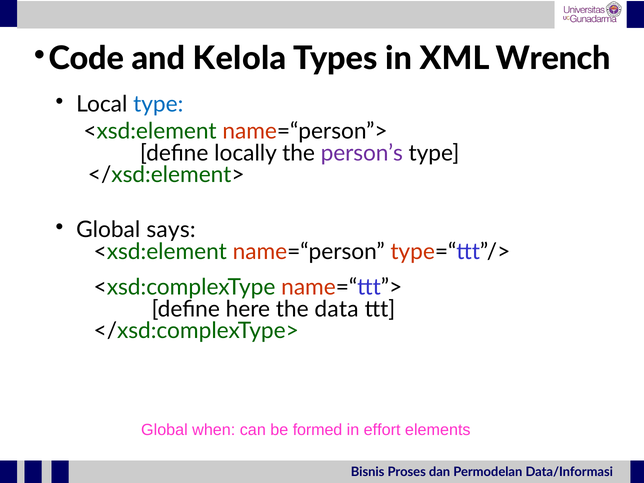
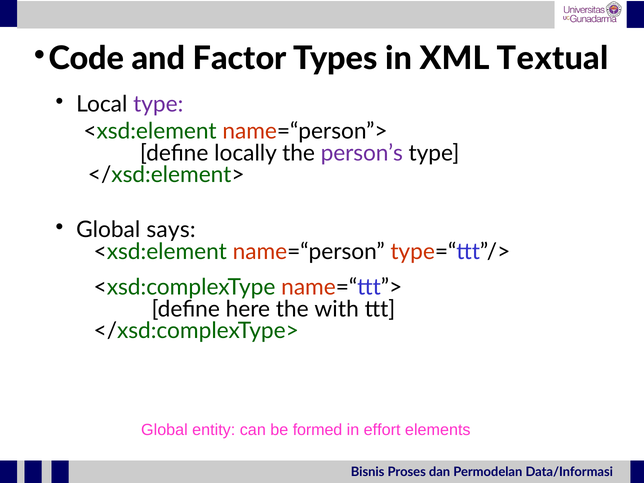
Kelola: Kelola -> Factor
Wrench: Wrench -> Textual
type at (158, 104) colour: blue -> purple
data: data -> with
when: when -> entity
